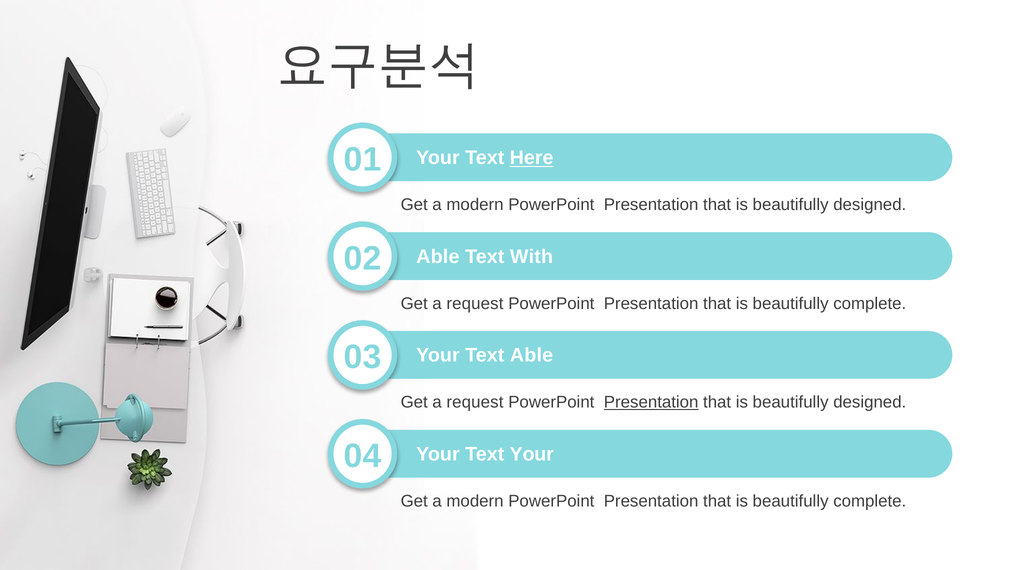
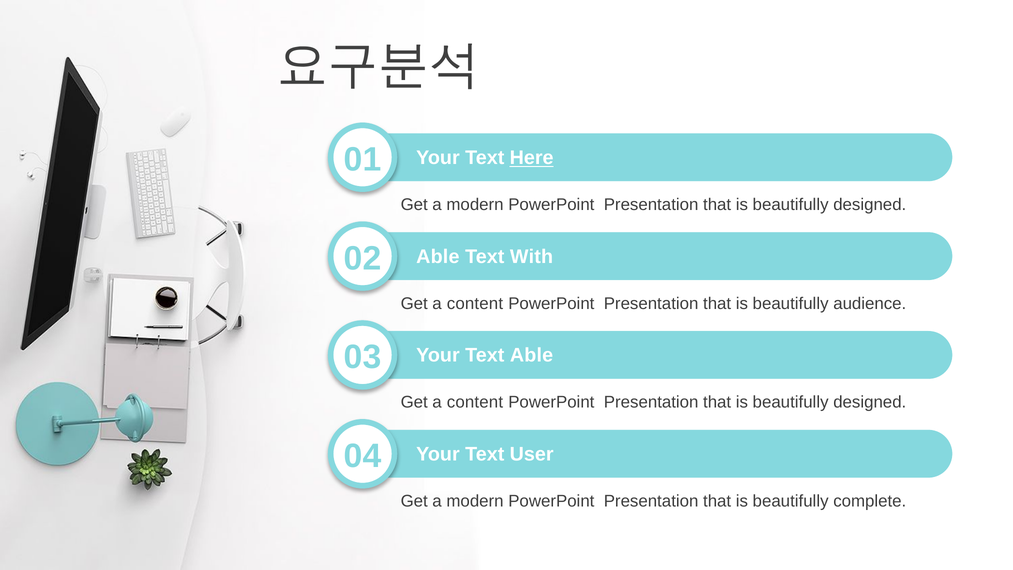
request at (475, 303): request -> content
complete at (870, 303): complete -> audience
request at (475, 402): request -> content
Presentation at (651, 402) underline: present -> none
Text Your: Your -> User
